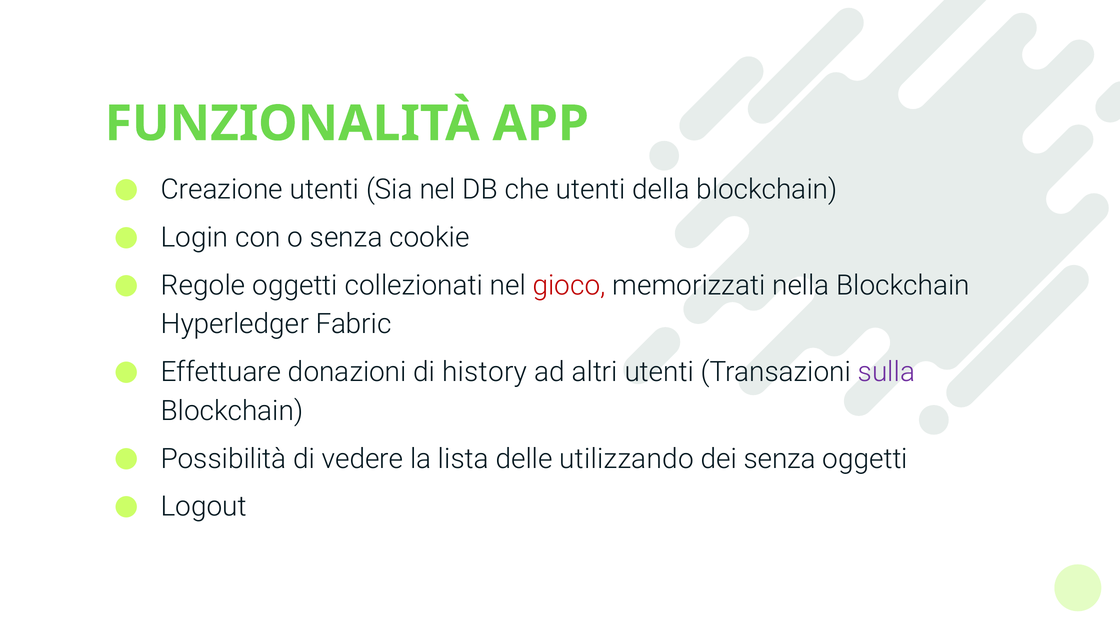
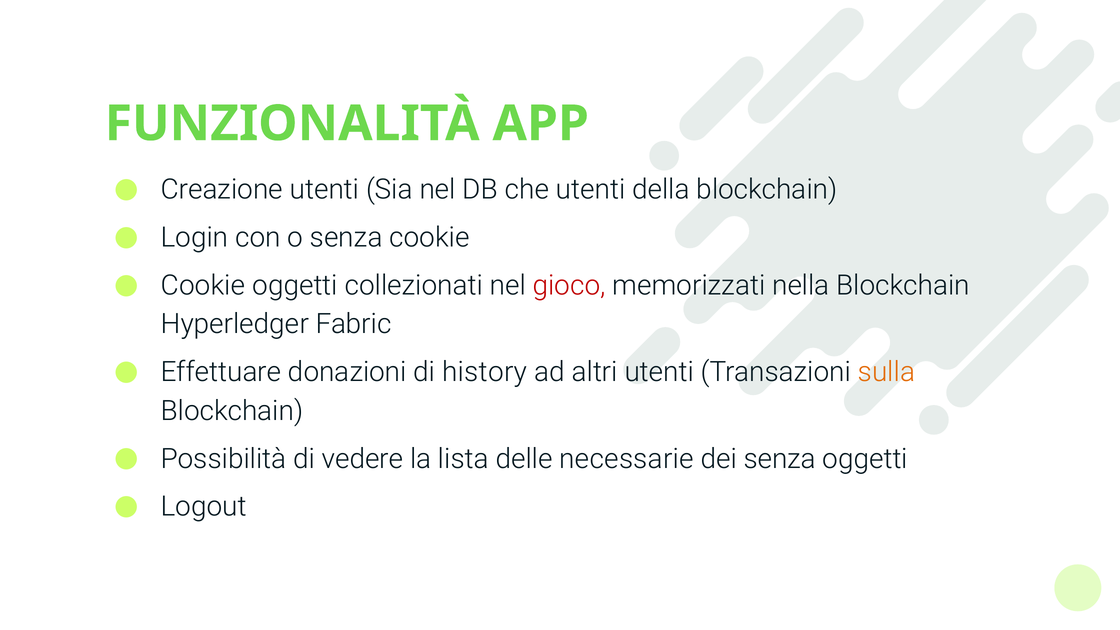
Regole at (203, 286): Regole -> Cookie
sulla colour: purple -> orange
utilizzando: utilizzando -> necessarie
